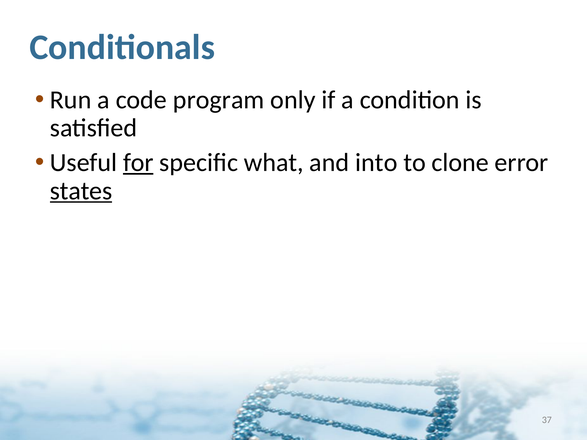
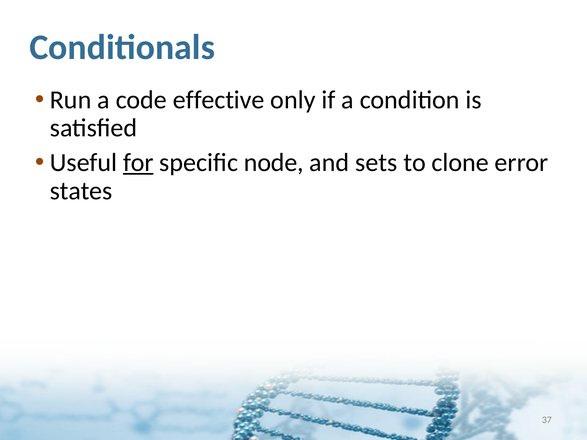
program: program -> effective
what: what -> node
into: into -> sets
states underline: present -> none
